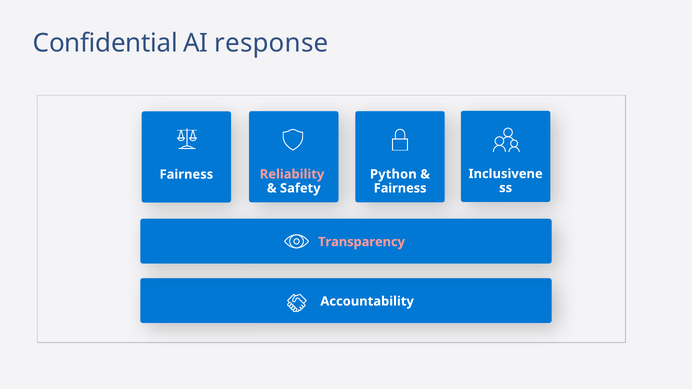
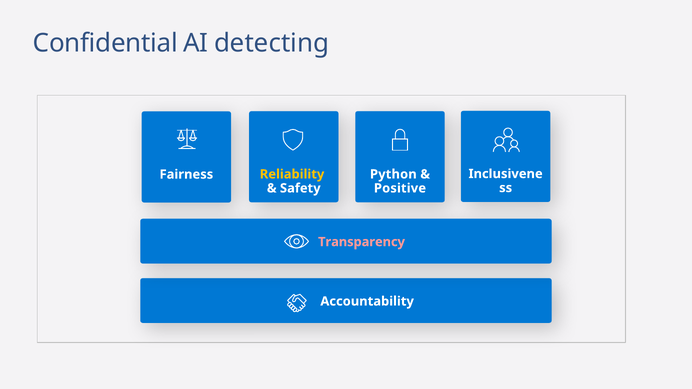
response: response -> detecting
Reliability colour: pink -> yellow
Fairness at (400, 188): Fairness -> Positive
